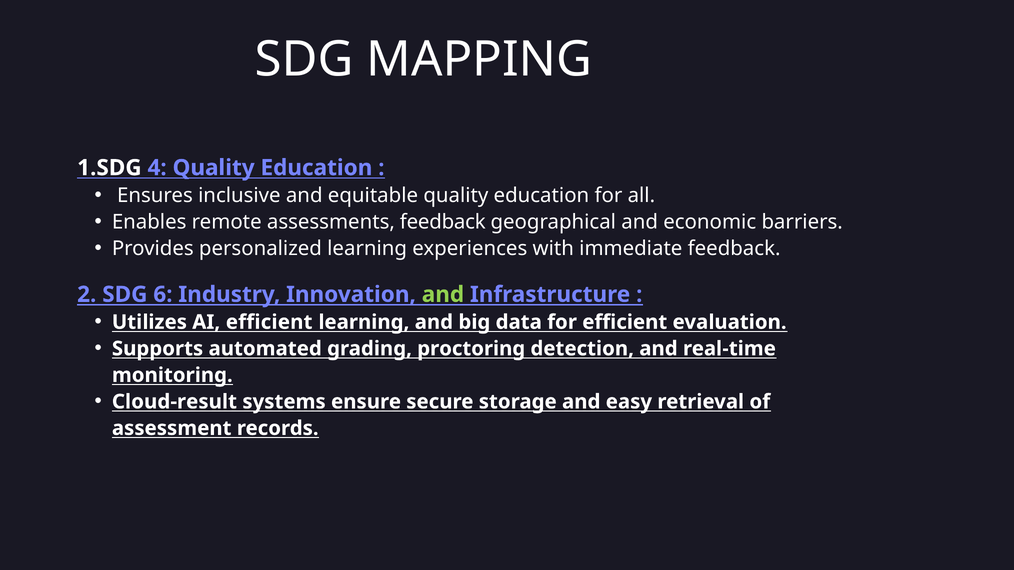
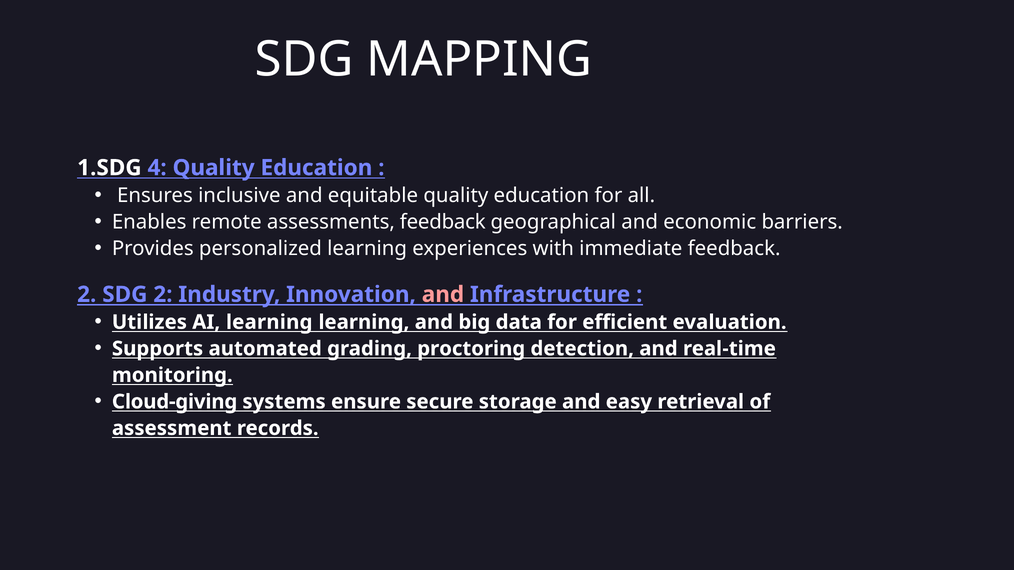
SDG 6: 6 -> 2
and at (443, 295) colour: light green -> pink
AI efficient: efficient -> learning
Cloud-result: Cloud-result -> Cloud-giving
